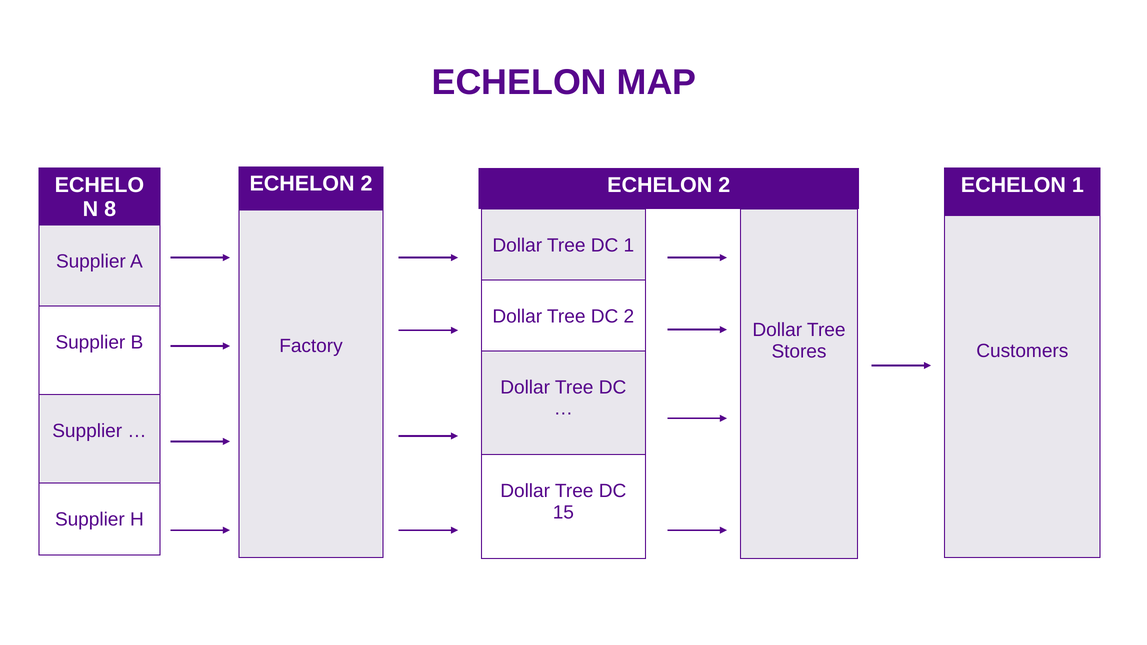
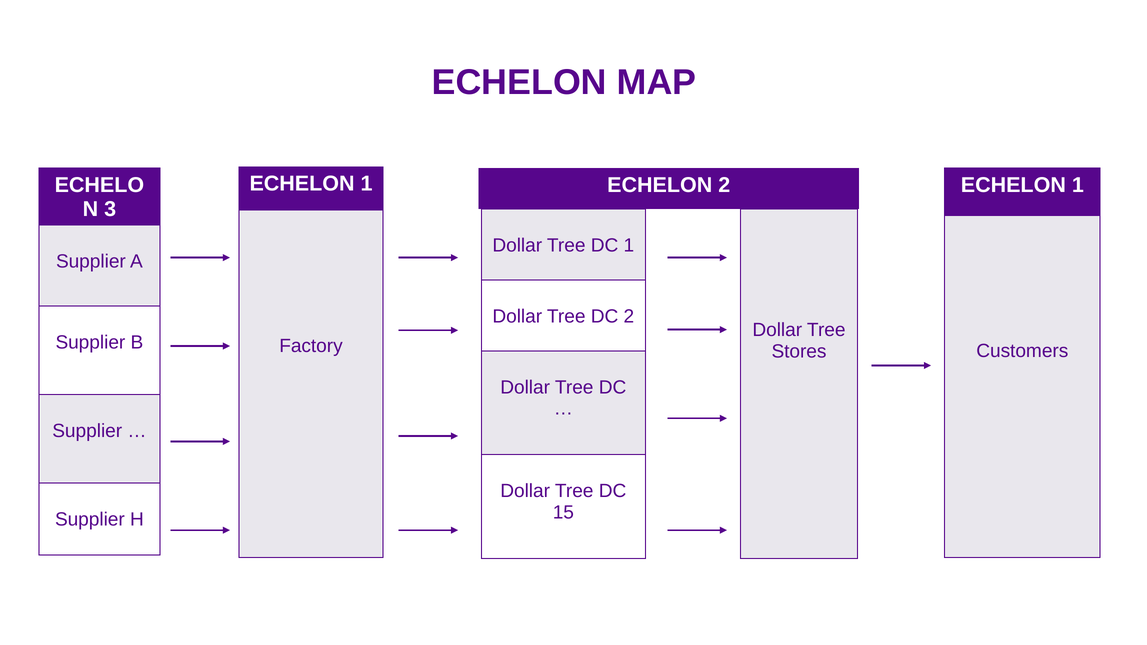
2 at (367, 184): 2 -> 1
8: 8 -> 3
